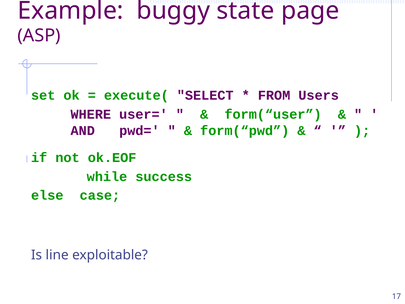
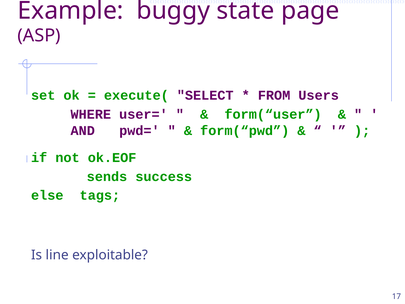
while: while -> sends
case: case -> tags
